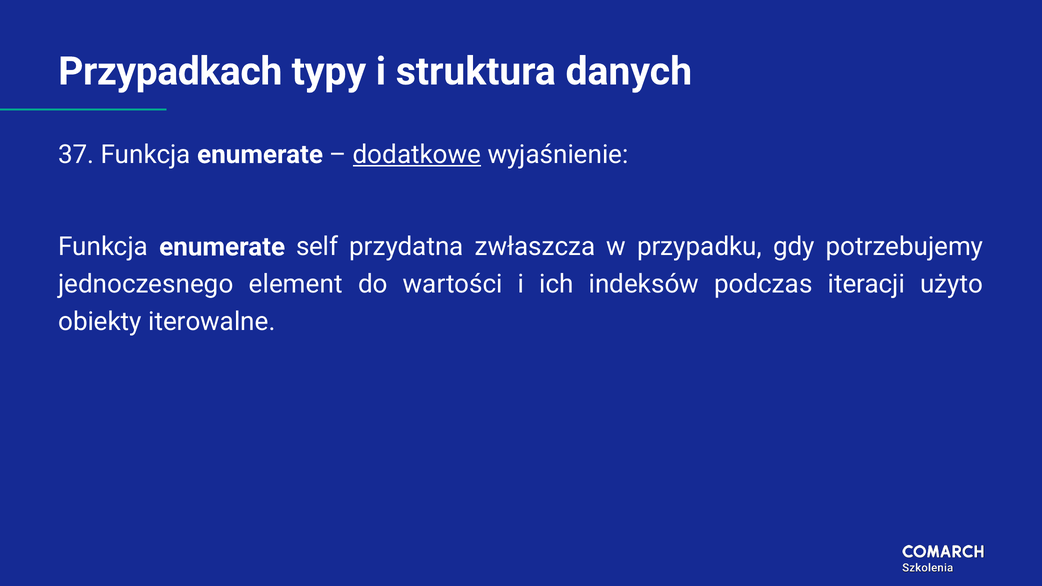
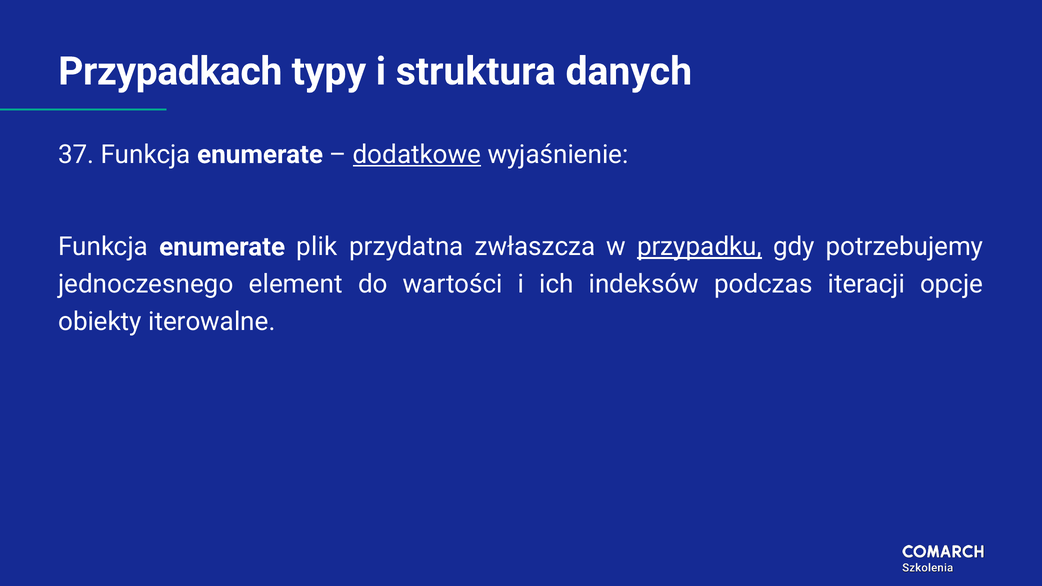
self: self -> plik
przypadku underline: none -> present
użyto: użyto -> opcje
